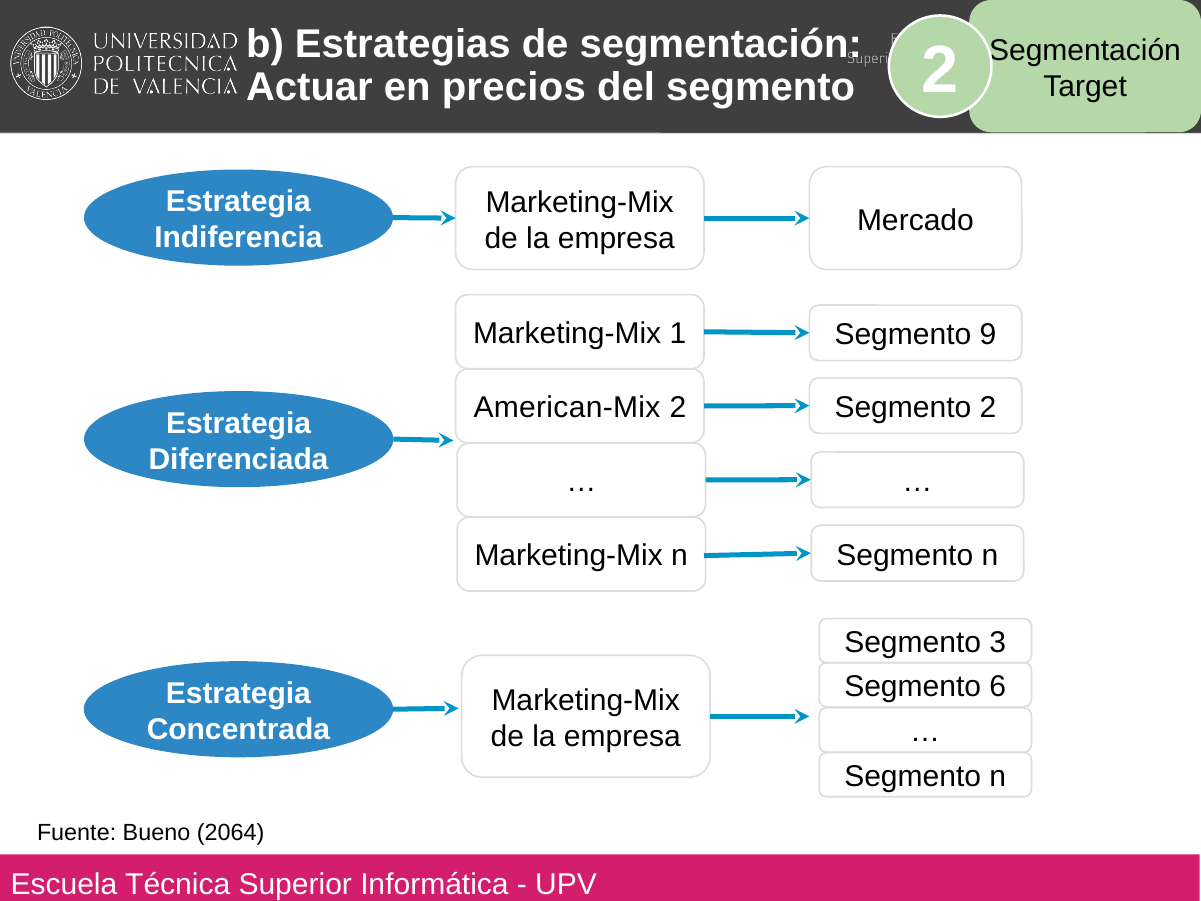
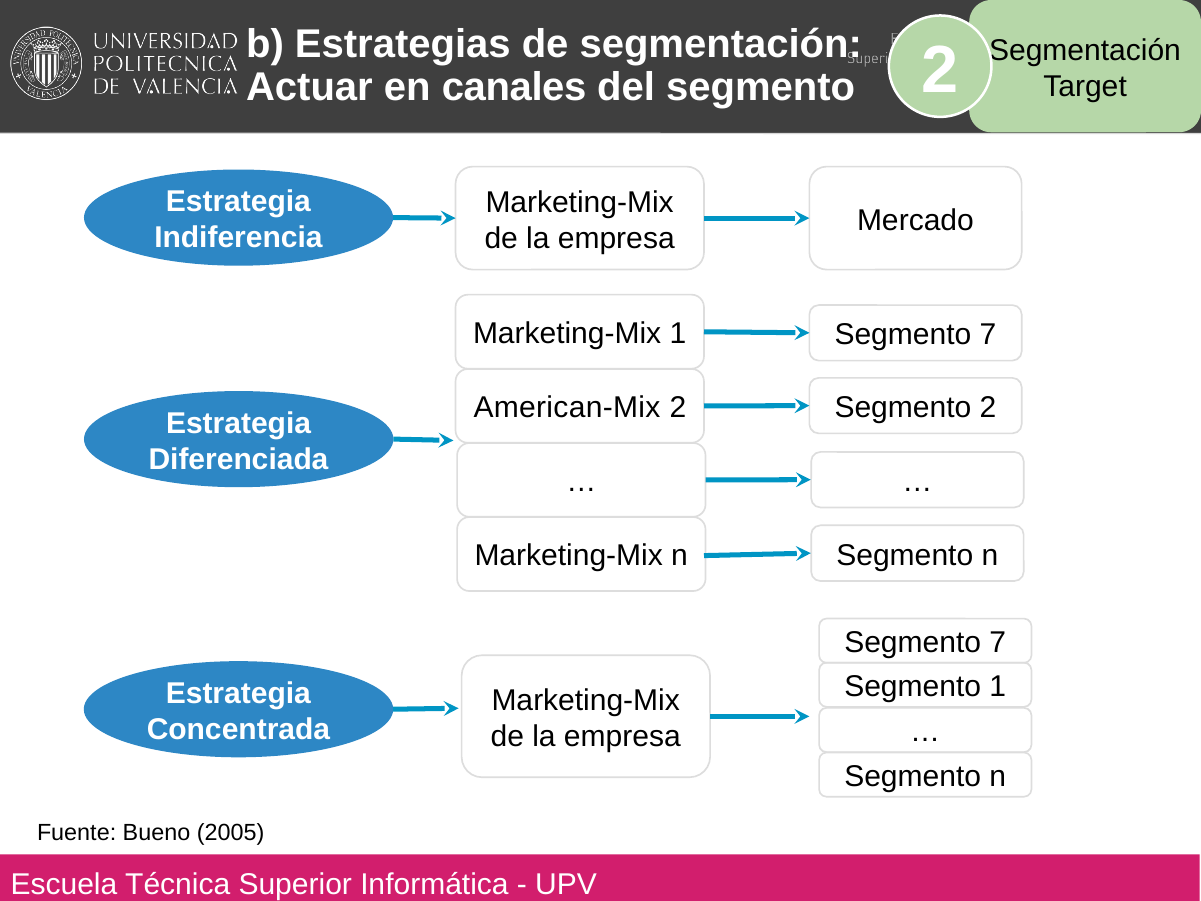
precios: precios -> canales
9 at (988, 335): 9 -> 7
3 at (998, 643): 3 -> 7
Segmento 6: 6 -> 1
2064: 2064 -> 2005
